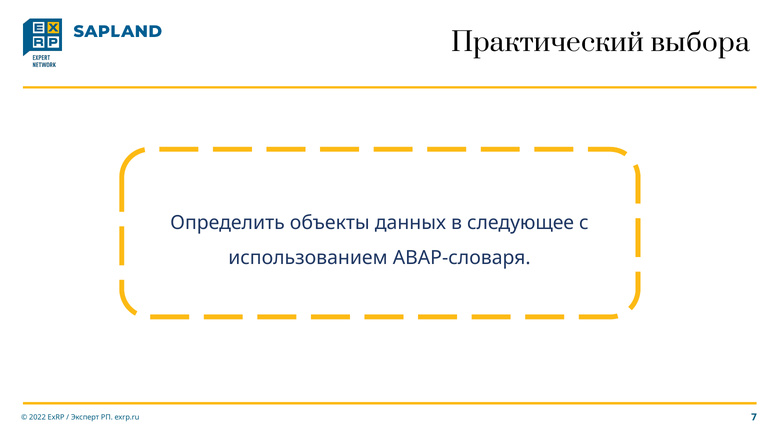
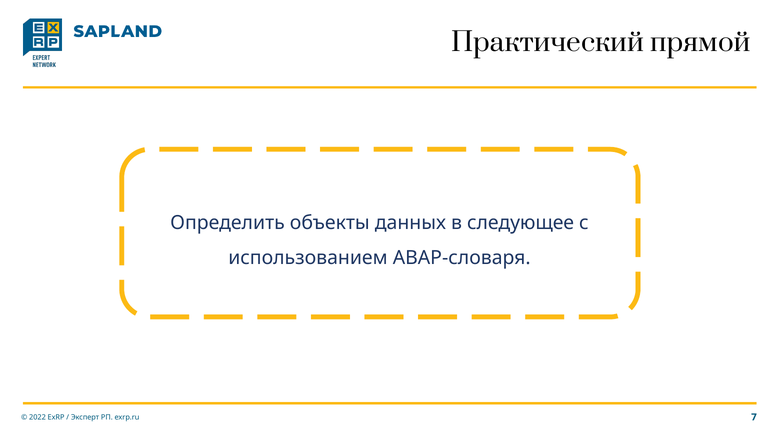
выбора: выбора -> прямой
